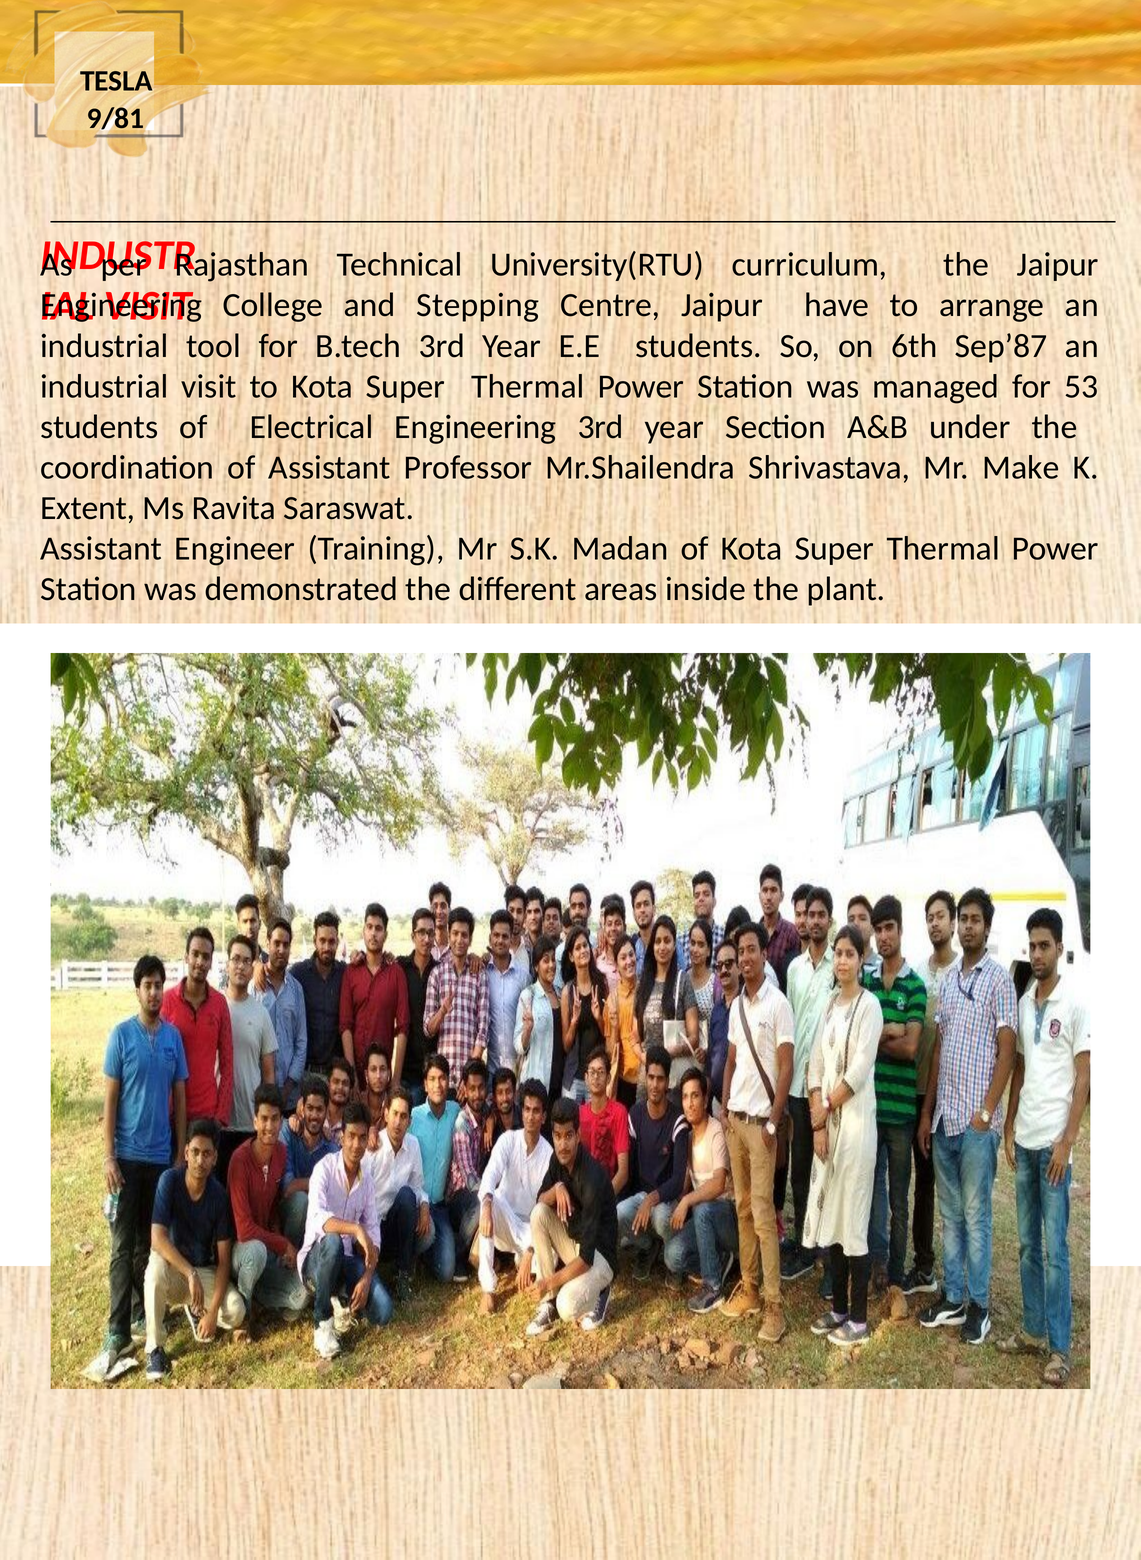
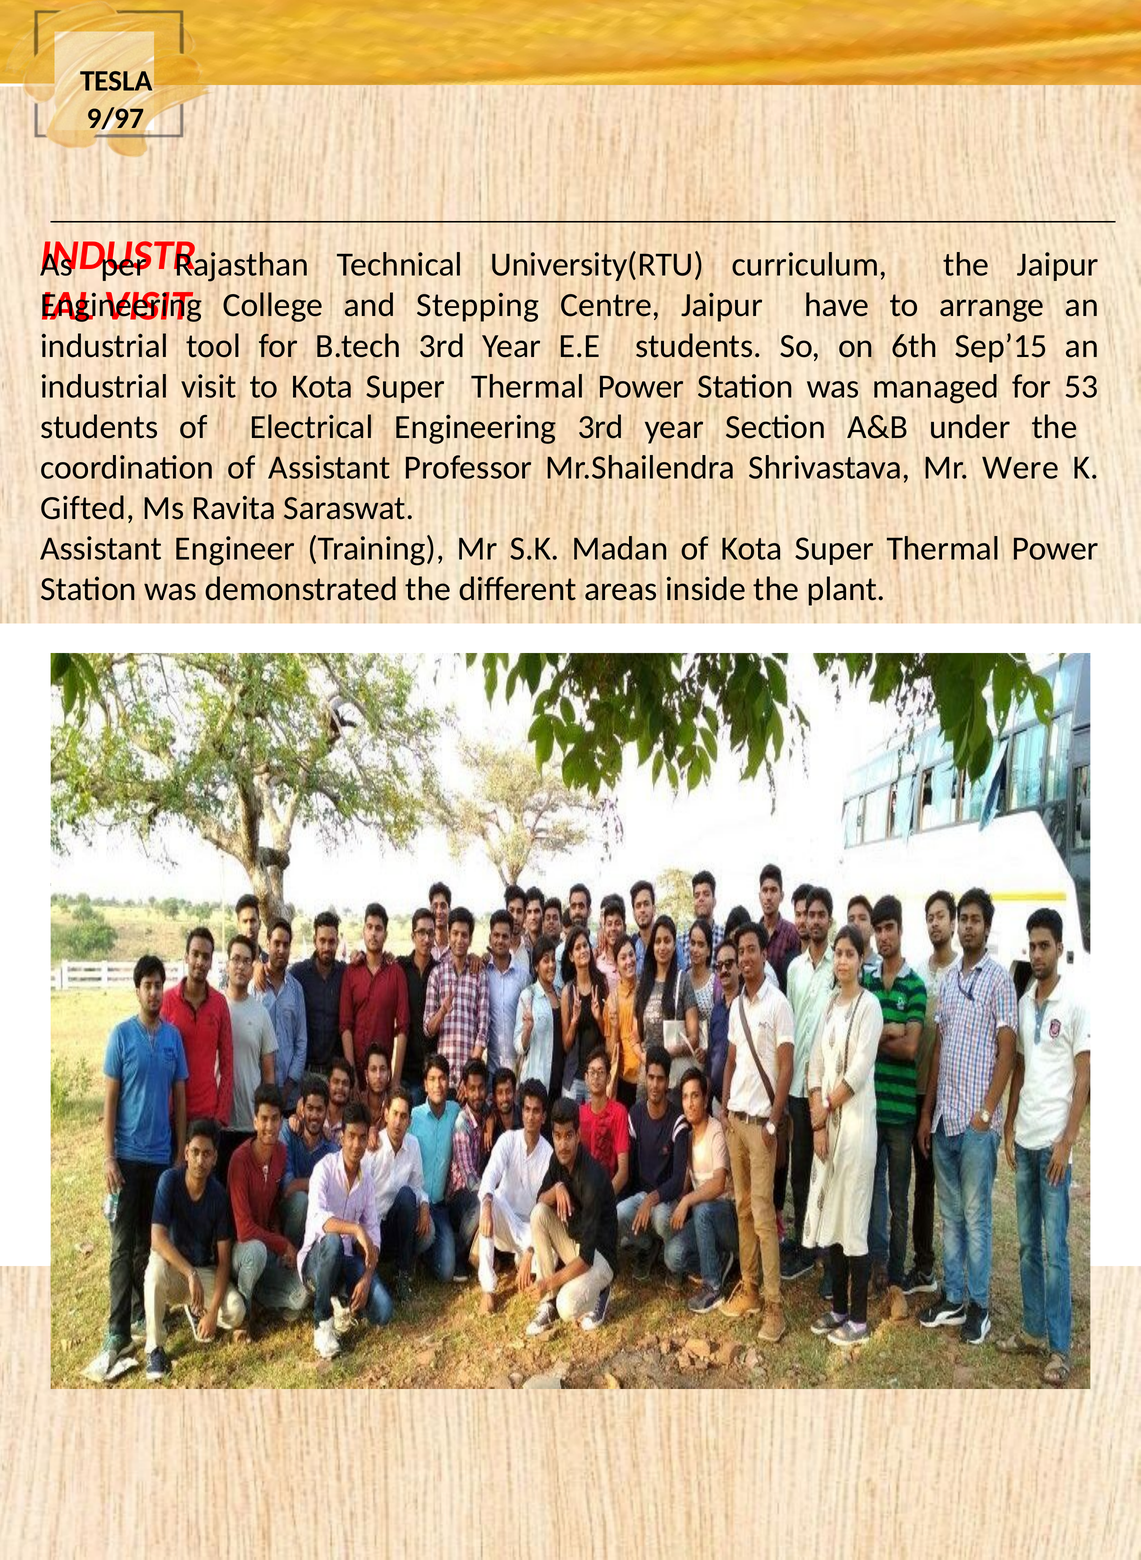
9/81: 9/81 -> 9/97
Sep’87: Sep’87 -> Sep’15
Make: Make -> Were
Extent: Extent -> Gifted
